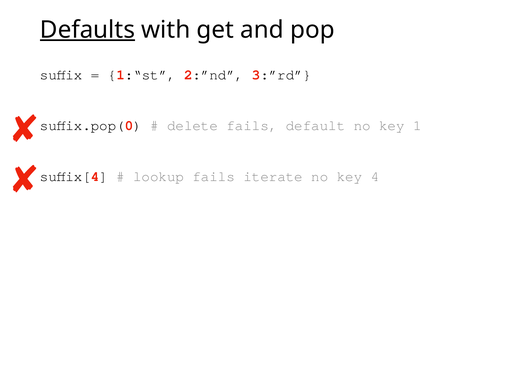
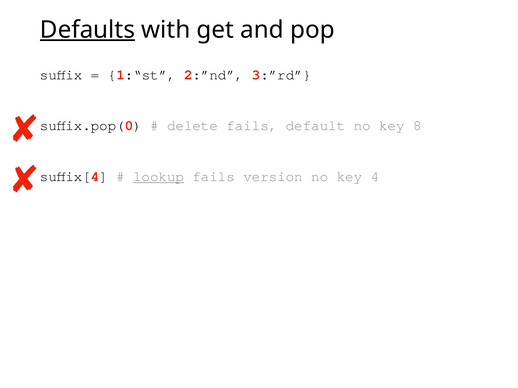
1: 1 -> 8
lookup underline: none -> present
iterate: iterate -> version
